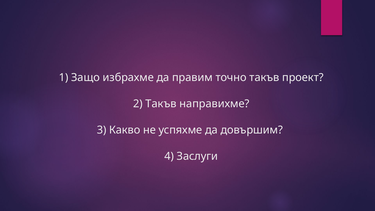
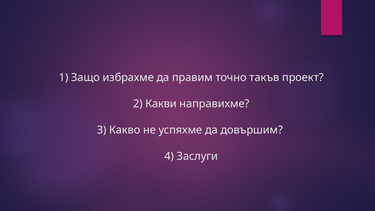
2 Такъв: Такъв -> Какви
